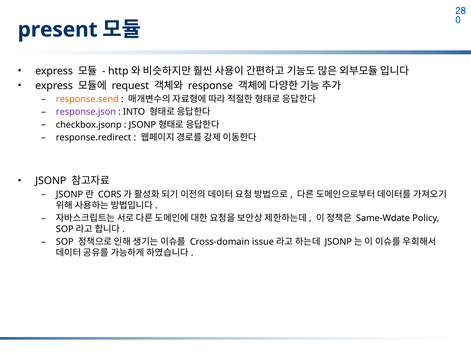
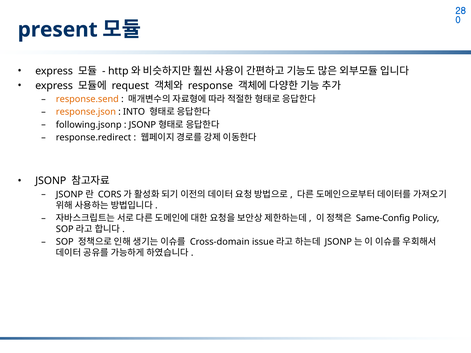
response.json colour: purple -> orange
checkbox.jsonp: checkbox.jsonp -> following.jsonp
Same-Wdate: Same-Wdate -> Same-Config
